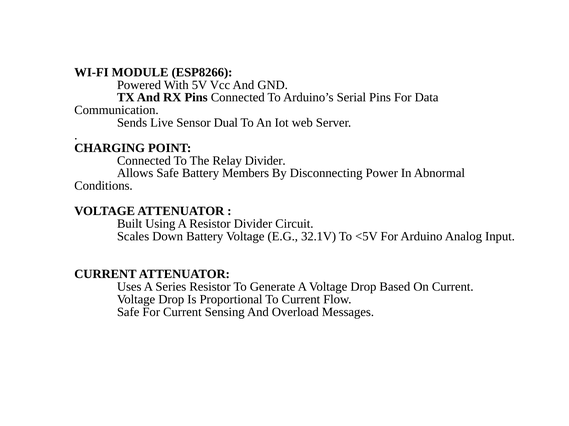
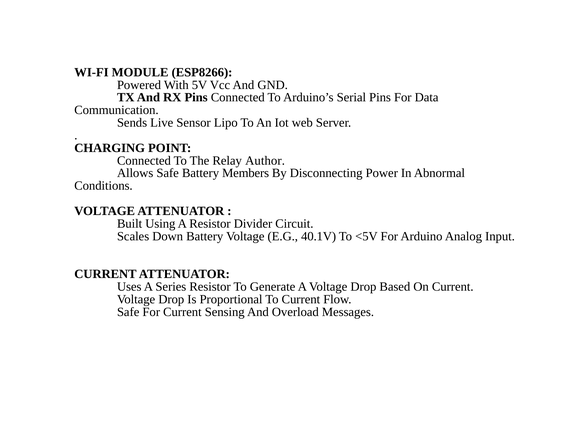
Dual: Dual -> Lipo
Relay Divider: Divider -> Author
32.1V: 32.1V -> 40.1V
